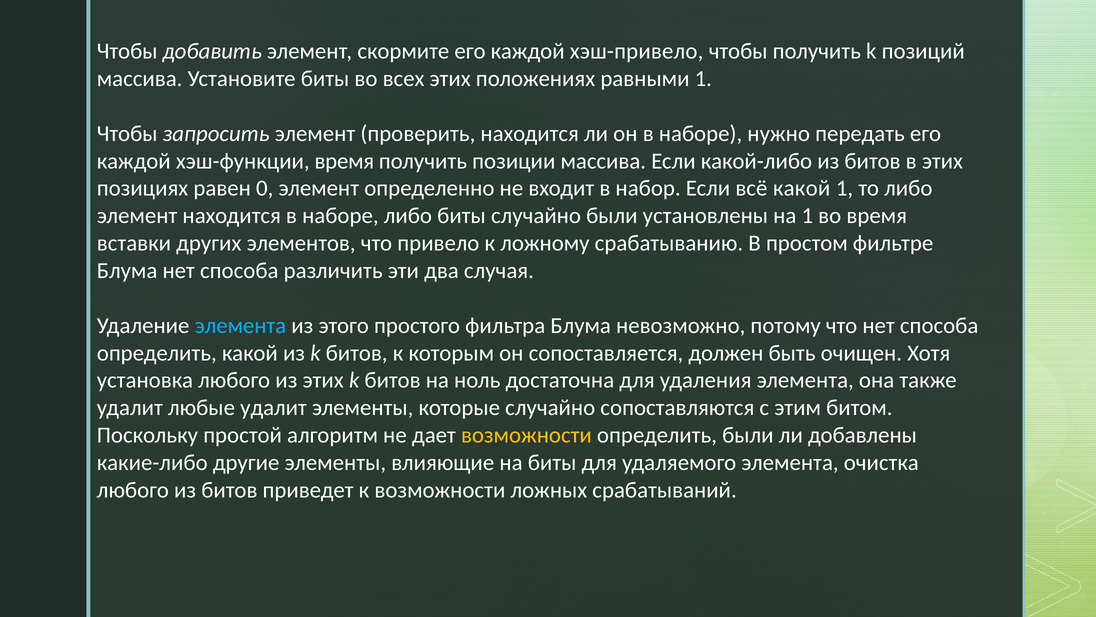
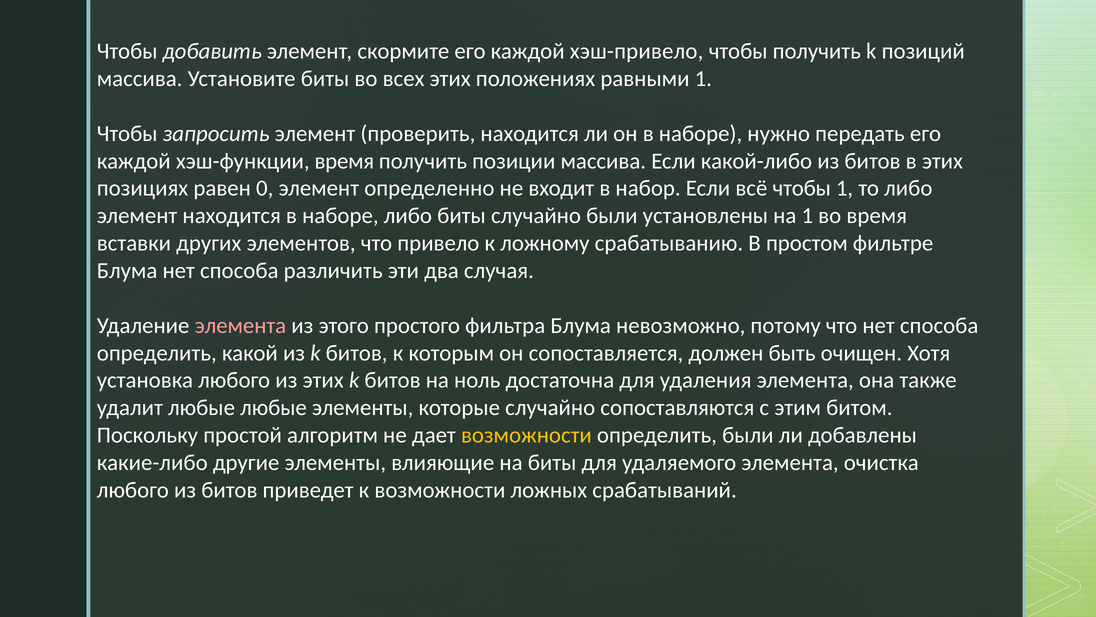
всё какой: какой -> чтобы
элемента at (240, 325) colour: light blue -> pink
любые удалит: удалит -> любые
